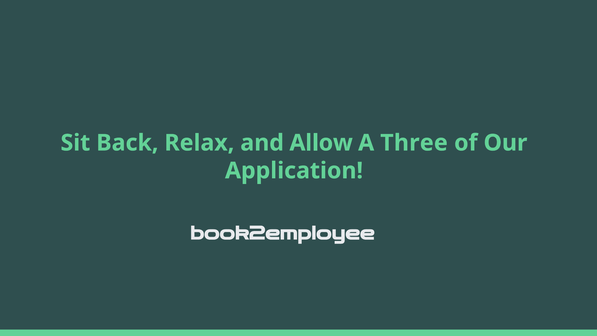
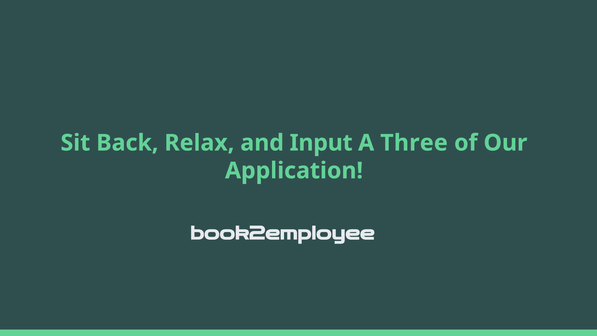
Allow: Allow -> Input
